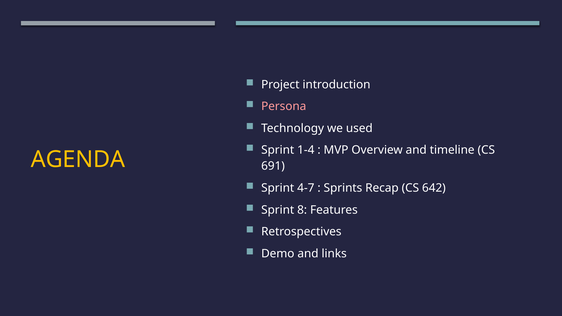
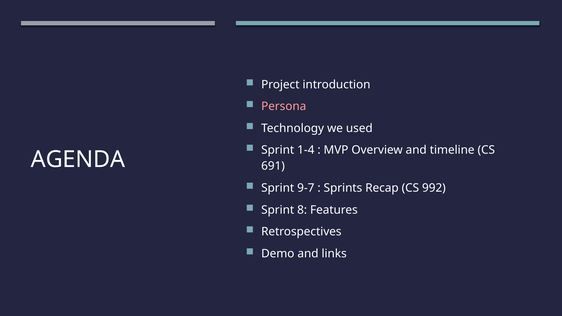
AGENDA colour: yellow -> white
4-7: 4-7 -> 9-7
642: 642 -> 992
